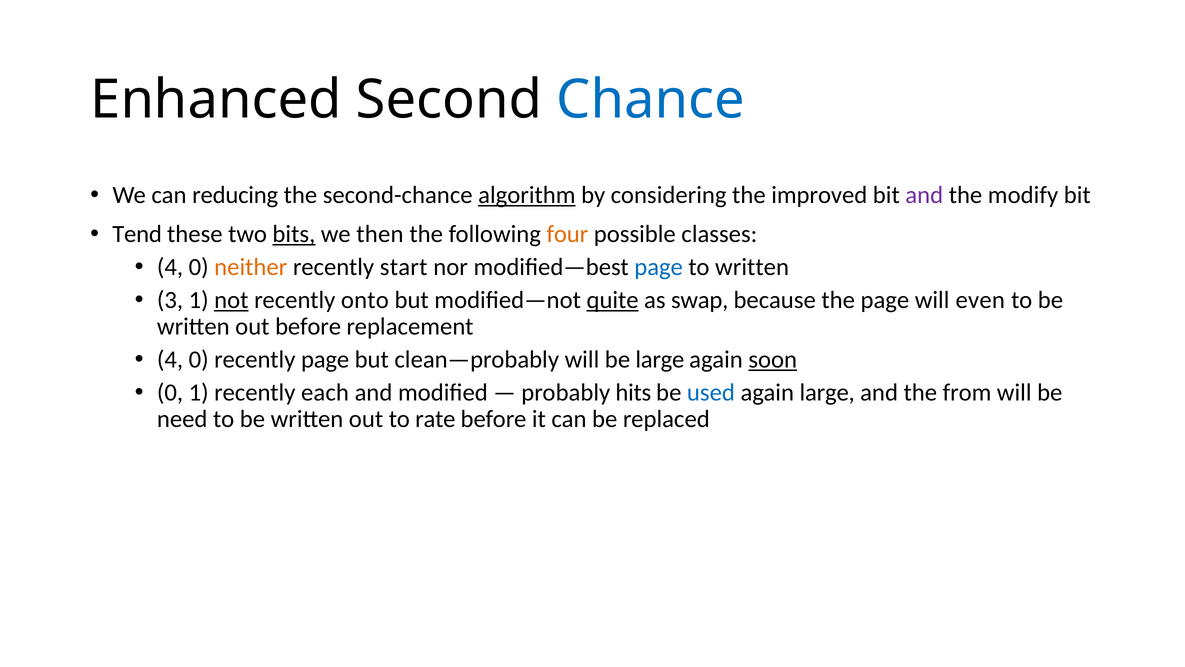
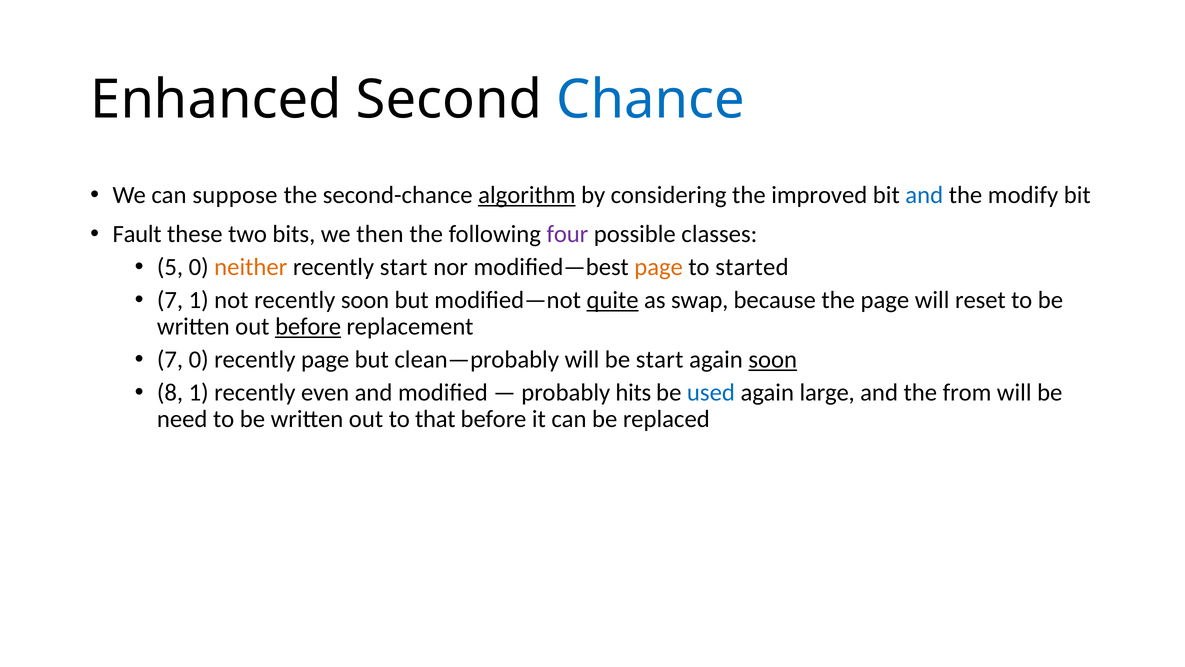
reducing: reducing -> suppose
and at (924, 195) colour: purple -> blue
Tend: Tend -> Fault
bits underline: present -> none
four colour: orange -> purple
4 at (170, 267): 4 -> 5
page at (659, 267) colour: blue -> orange
to written: written -> started
3 at (170, 300): 3 -> 7
not underline: present -> none
recently onto: onto -> soon
even: even -> reset
before at (308, 327) underline: none -> present
4 at (170, 359): 4 -> 7
be large: large -> start
0 at (170, 392): 0 -> 8
each: each -> even
rate: rate -> that
